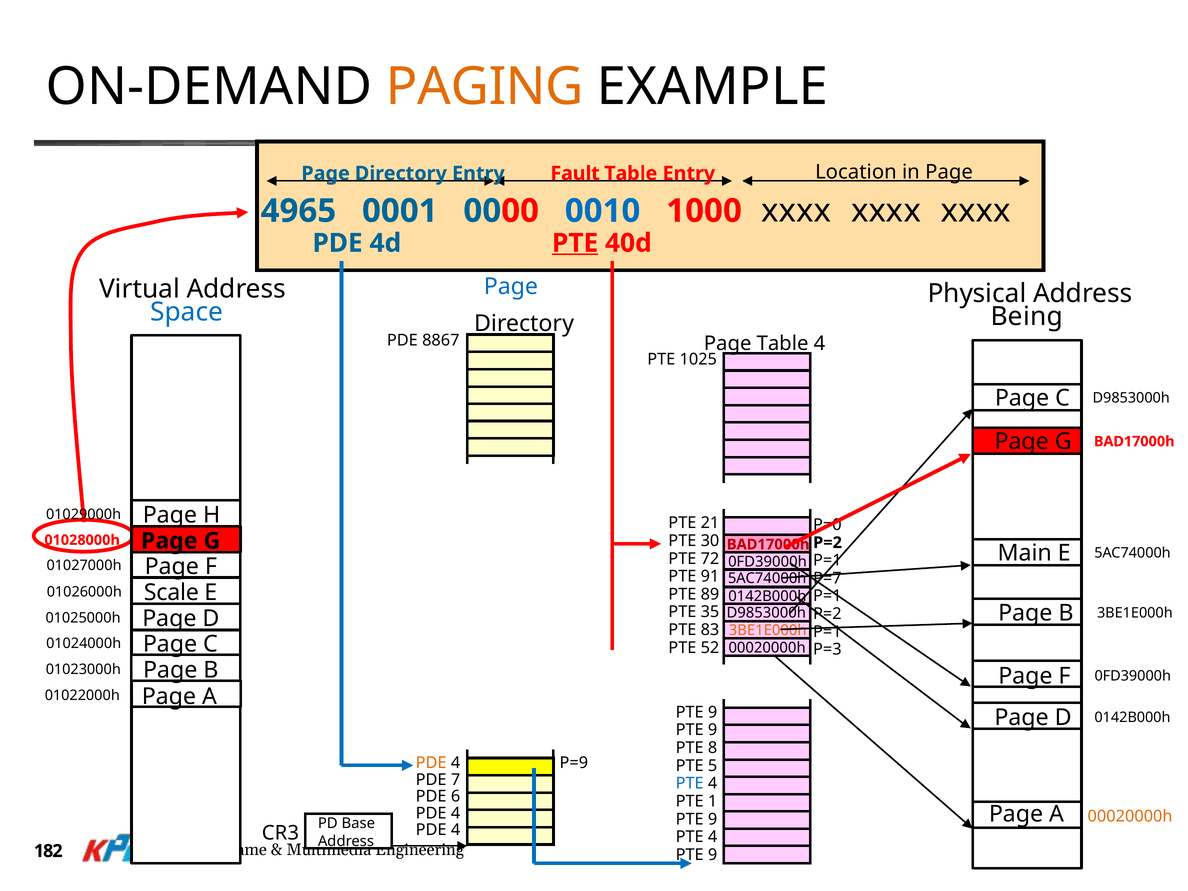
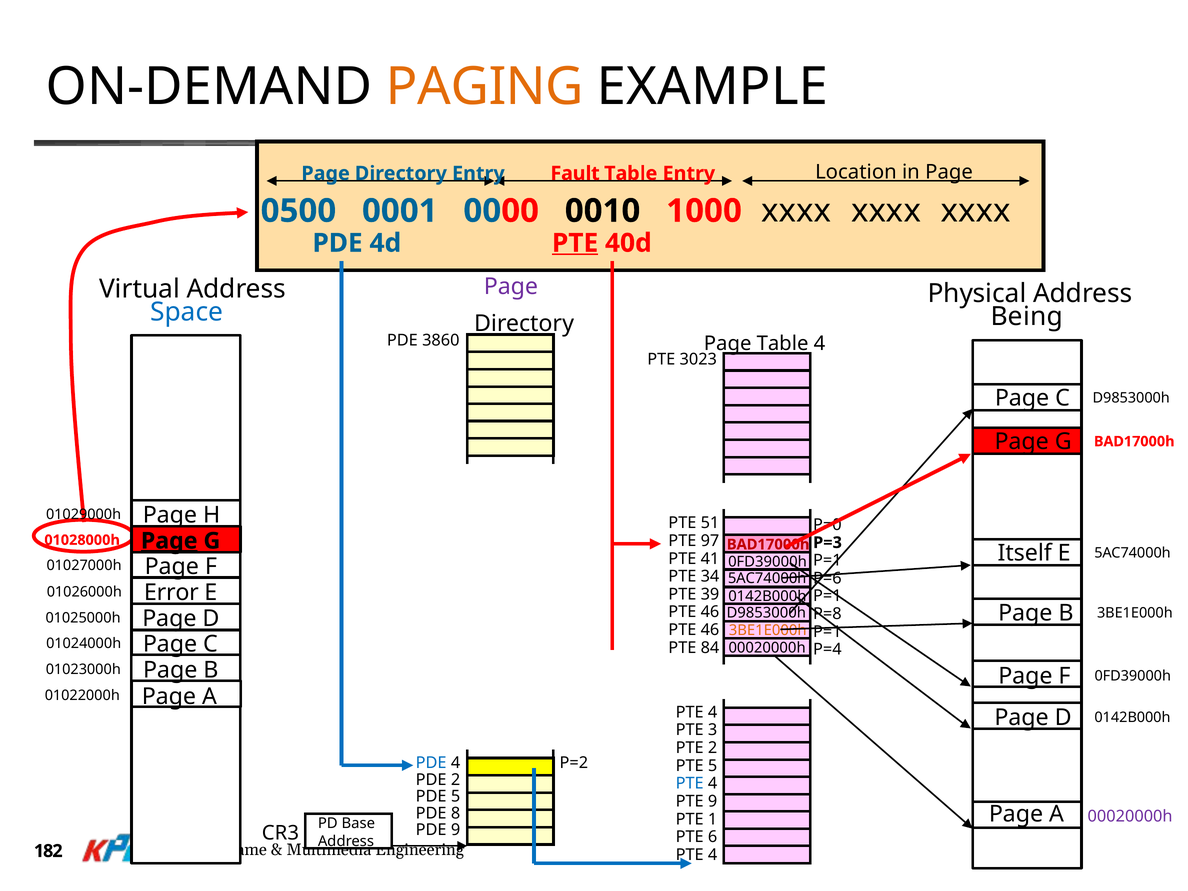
4965: 4965 -> 0500
0010 colour: blue -> black
Page at (511, 287) colour: blue -> purple
8867: 8867 -> 3860
1025: 1025 -> 3023
21: 21 -> 51
30: 30 -> 97
Page at (169, 541) underline: none -> present
P=2 at (828, 543): P=2 -> P=3
Main: Main -> Itself
72: 72 -> 41
91: 91 -> 34
P=7: P=7 -> P=6
Scale: Scale -> Error
89: 89 -> 39
35 at (710, 612): 35 -> 46
P=2 at (827, 614): P=2 -> P=8
83 at (710, 630): 83 -> 46
52: 52 -> 84
P=3: P=3 -> P=4
9 at (713, 712): 9 -> 4
9 at (713, 730): 9 -> 3
PTE 8: 8 -> 2
P=9: P=9 -> P=2
PDE at (431, 763) colour: orange -> blue
PDE 7: 7 -> 2
PDE 6: 6 -> 5
PTE 1: 1 -> 9
00020000h at (1130, 816) colour: orange -> purple
4 at (456, 813): 4 -> 8
9 at (713, 819): 9 -> 1
4 at (456, 830): 4 -> 9
4 at (713, 837): 4 -> 6
9 at (713, 855): 9 -> 4
